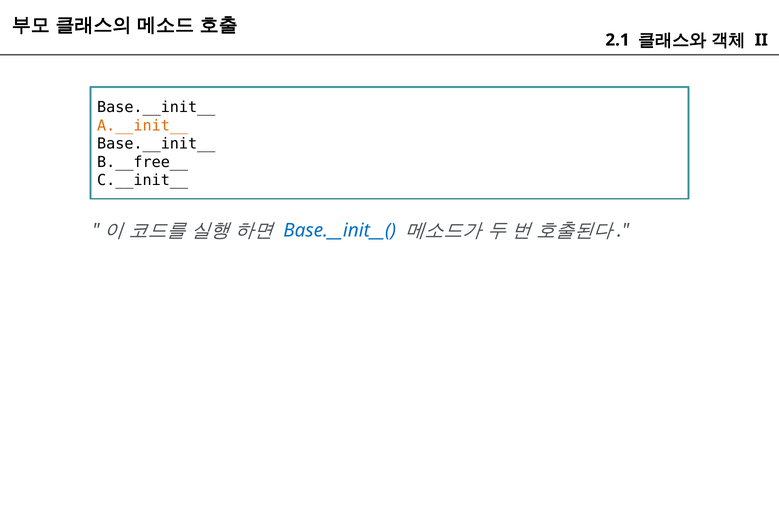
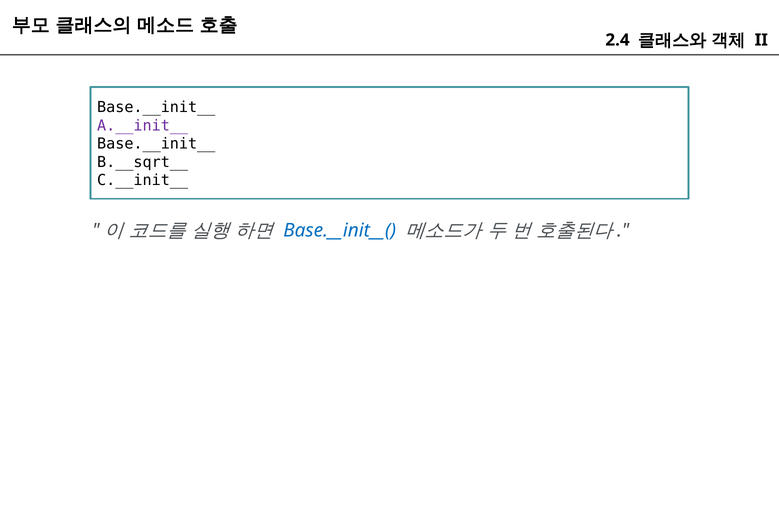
2.1: 2.1 -> 2.4
A.__init__ colour: orange -> purple
B.__free__: B.__free__ -> B.__sqrt__
